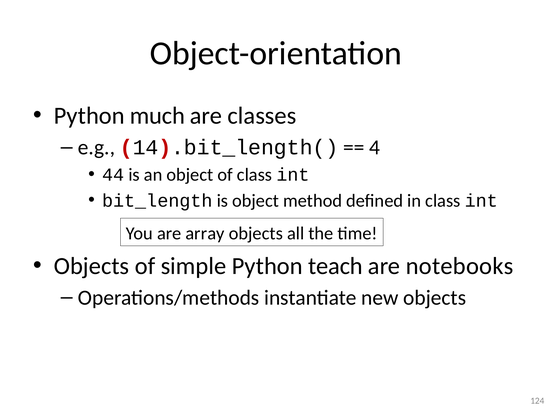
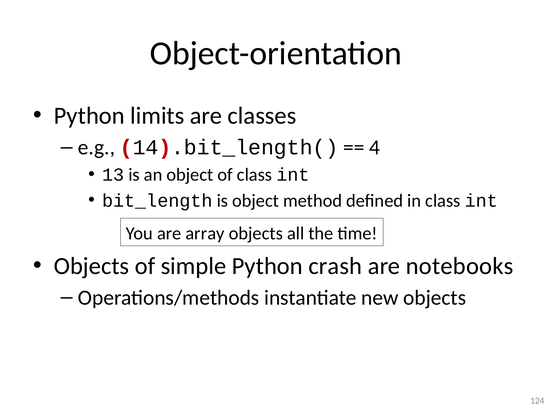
much: much -> limits
44: 44 -> 13
teach: teach -> crash
